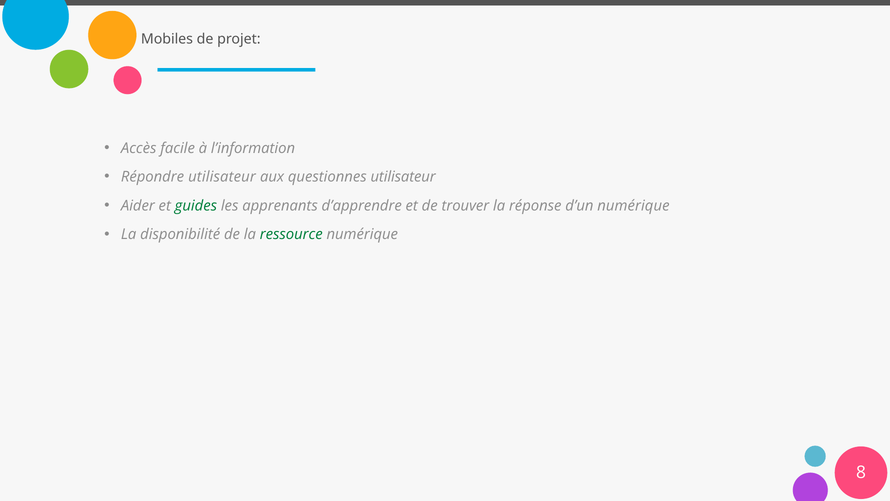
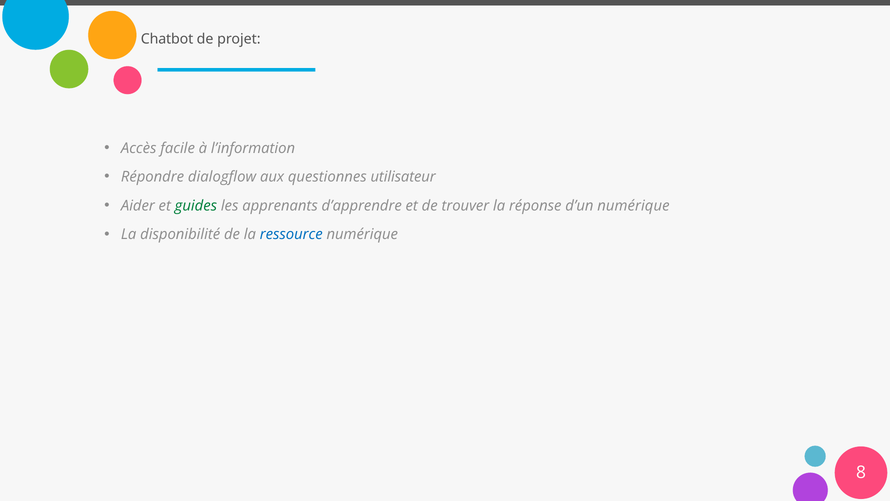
Mobiles: Mobiles -> Chatbot
Répondre utilisateur: utilisateur -> dialogflow
ressource colour: green -> blue
